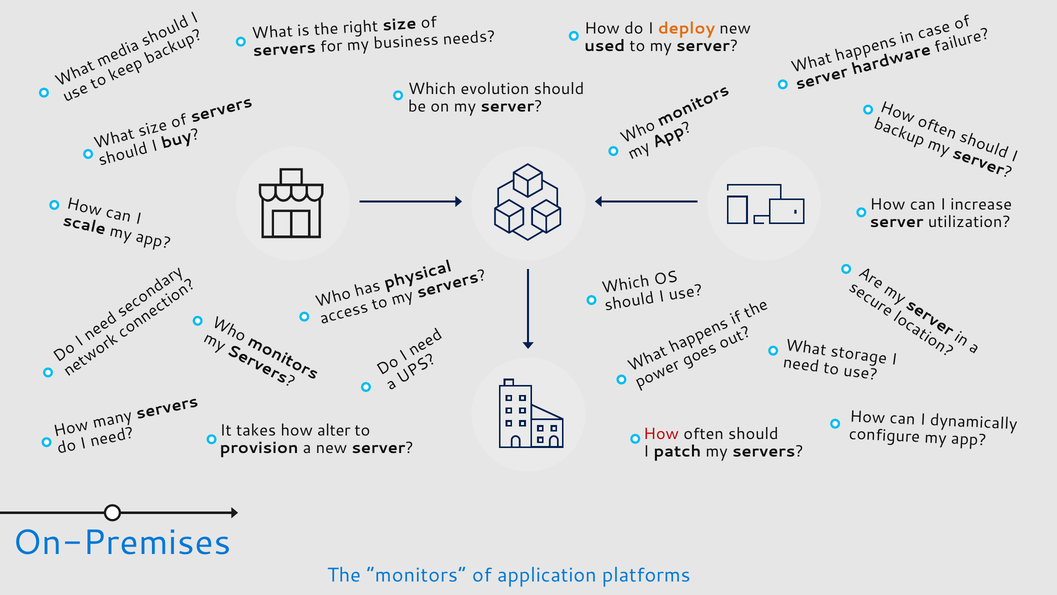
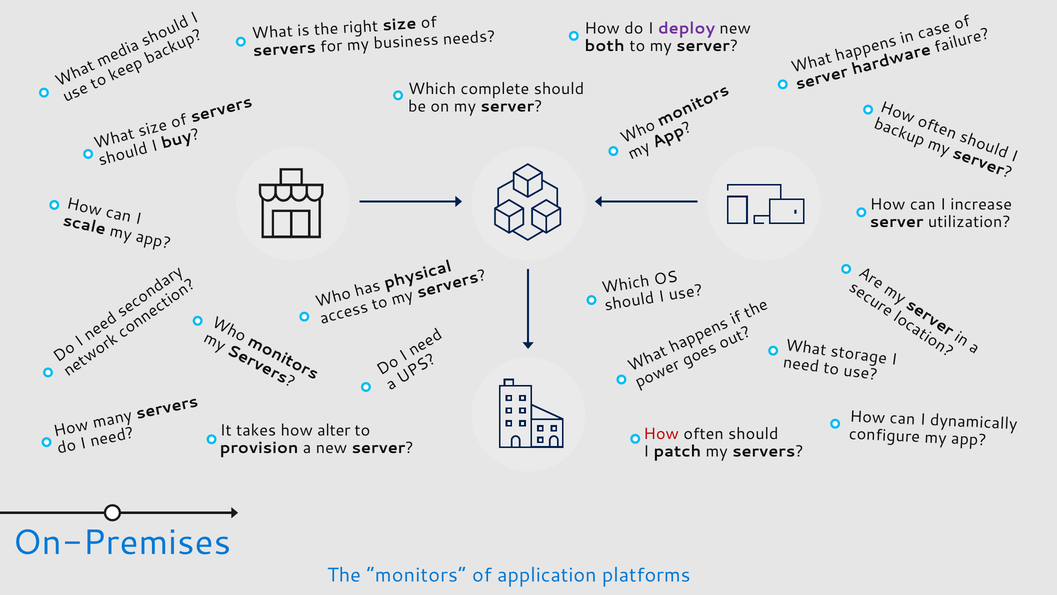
deploy colour: orange -> purple
used: used -> both
evolution: evolution -> complete
